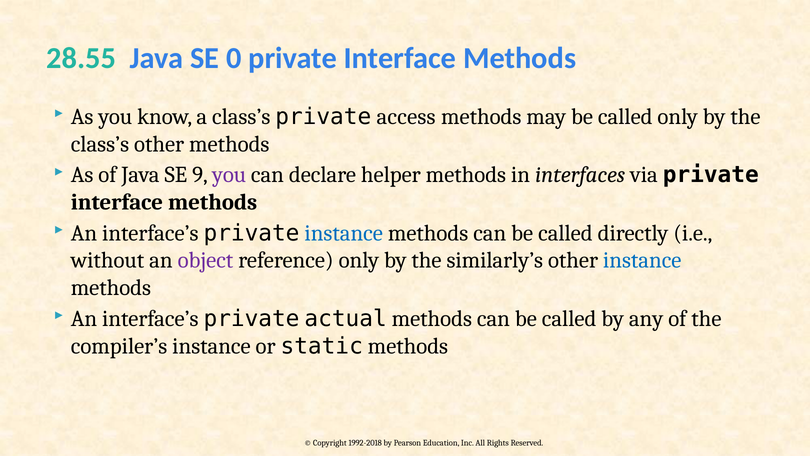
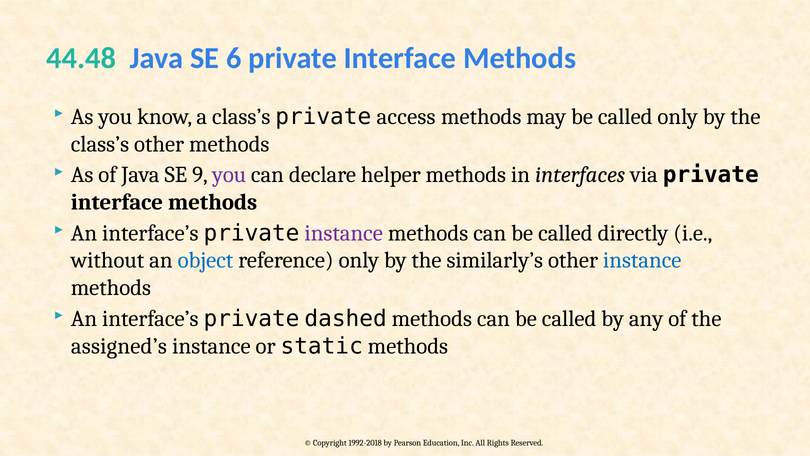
28.55: 28.55 -> 44.48
0: 0 -> 6
instance at (344, 233) colour: blue -> purple
object colour: purple -> blue
actual: actual -> dashed
compiler’s: compiler’s -> assigned’s
